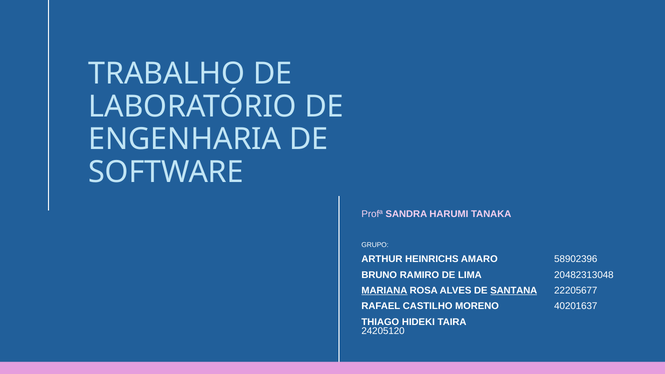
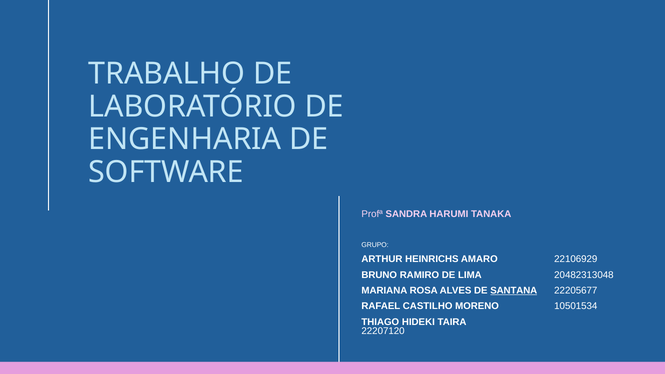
58902396: 58902396 -> 22106929
MARIANA underline: present -> none
40201637: 40201637 -> 10501534
24205120: 24205120 -> 22207120
